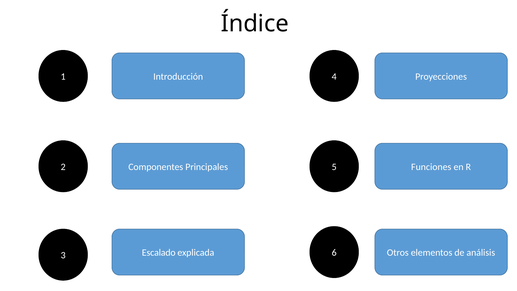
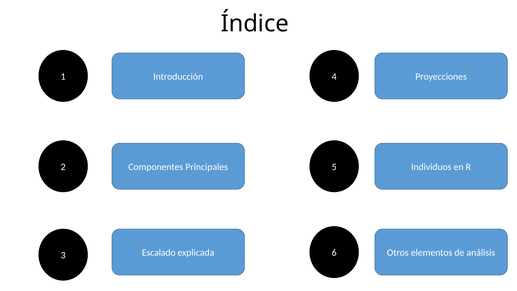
Funciones: Funciones -> Individuos
